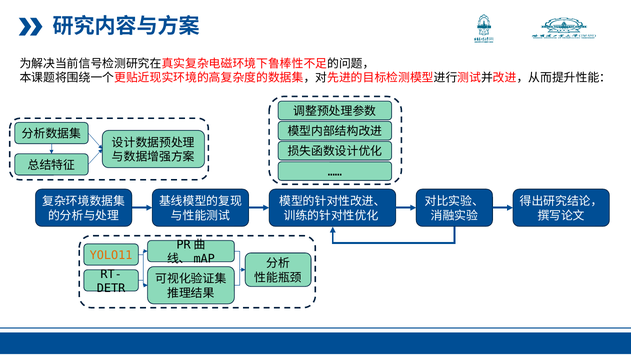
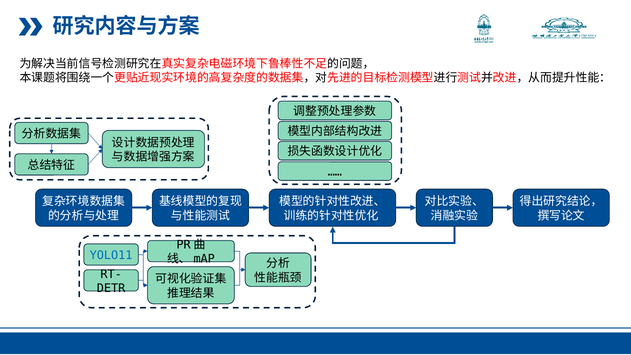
YOLO11 colour: orange -> blue
